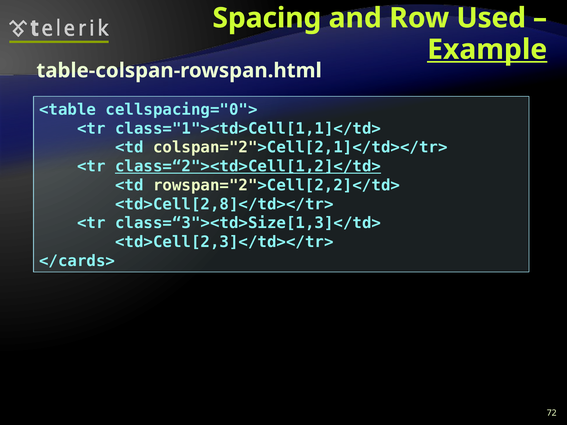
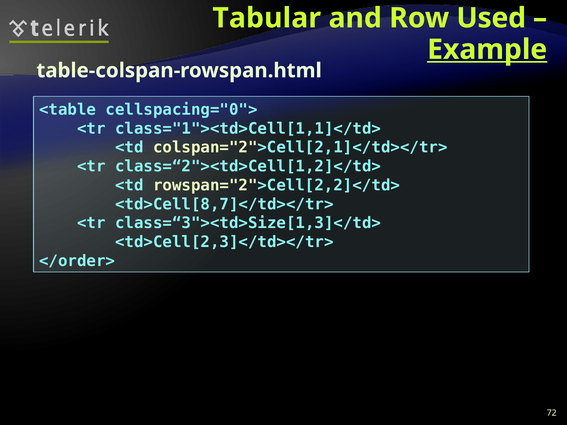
Spacing: Spacing -> Tabular
class=“2"><td>Cell[1,2]</td> underline: present -> none
<td>Cell[2,8]</td></tr>: <td>Cell[2,8]</td></tr> -> <td>Cell[8,7]</td></tr>
</cards>: </cards> -> </order>
